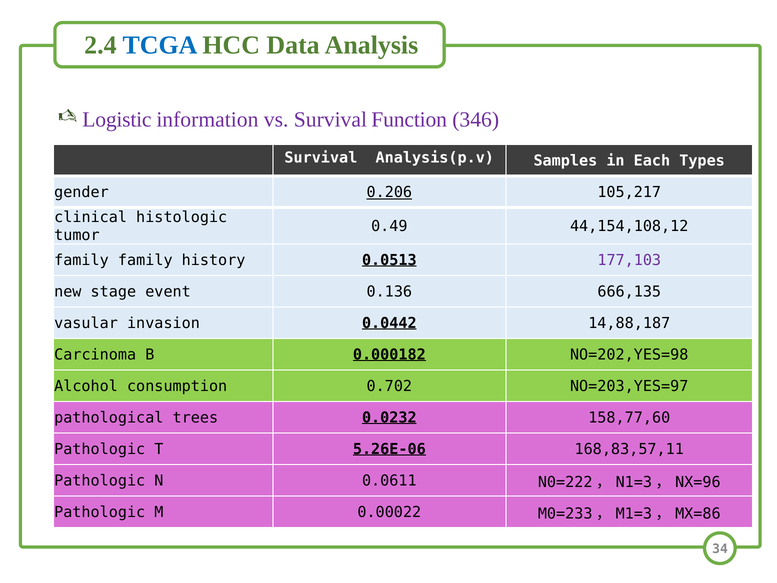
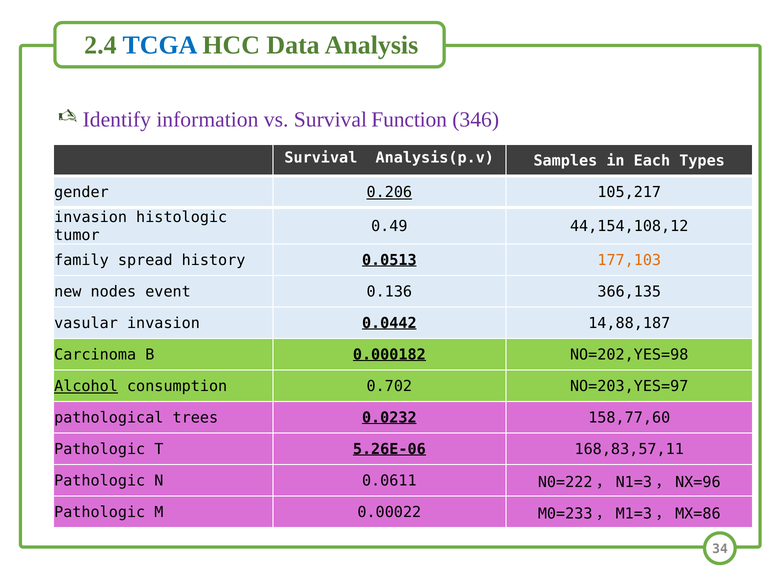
Logistic: Logistic -> Identify
clinical at (91, 217): clinical -> invasion
family family: family -> spread
177,103 colour: purple -> orange
stage: stage -> nodes
666,135: 666,135 -> 366,135
Alcohol underline: none -> present
